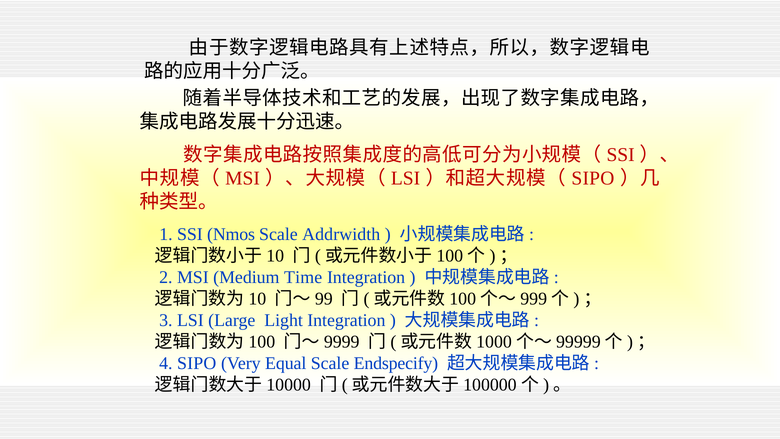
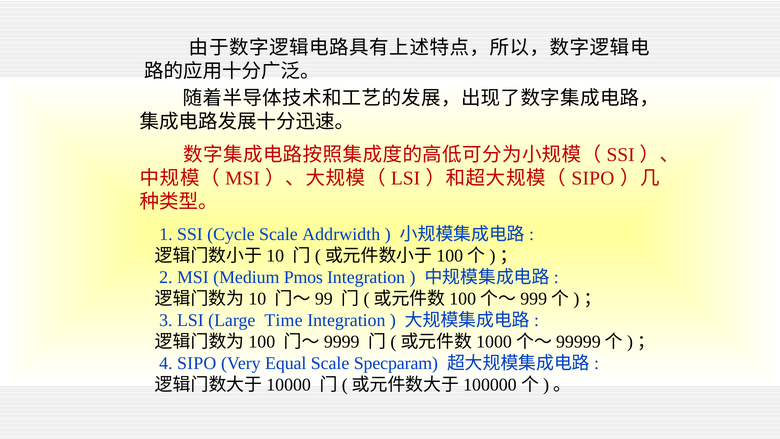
Nmos: Nmos -> Cycle
Time: Time -> Pmos
Light: Light -> Time
Endspecify: Endspecify -> Specparam
